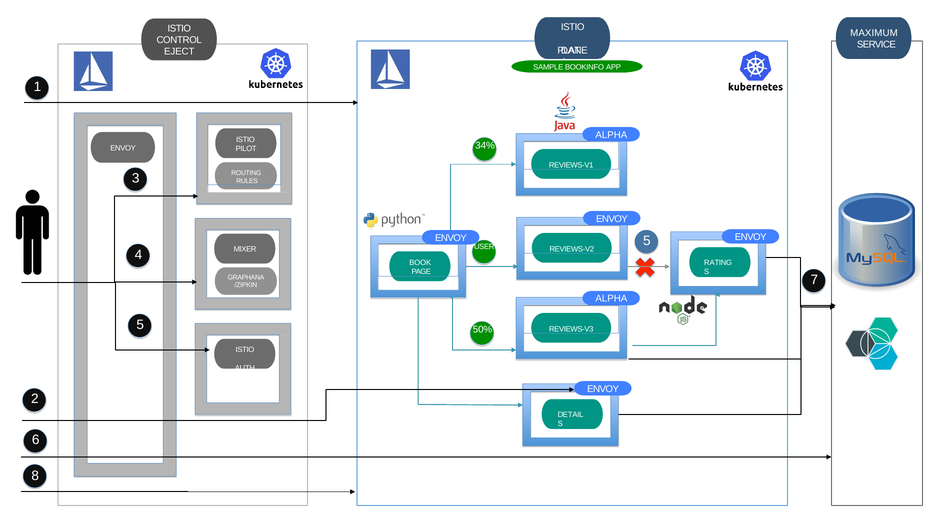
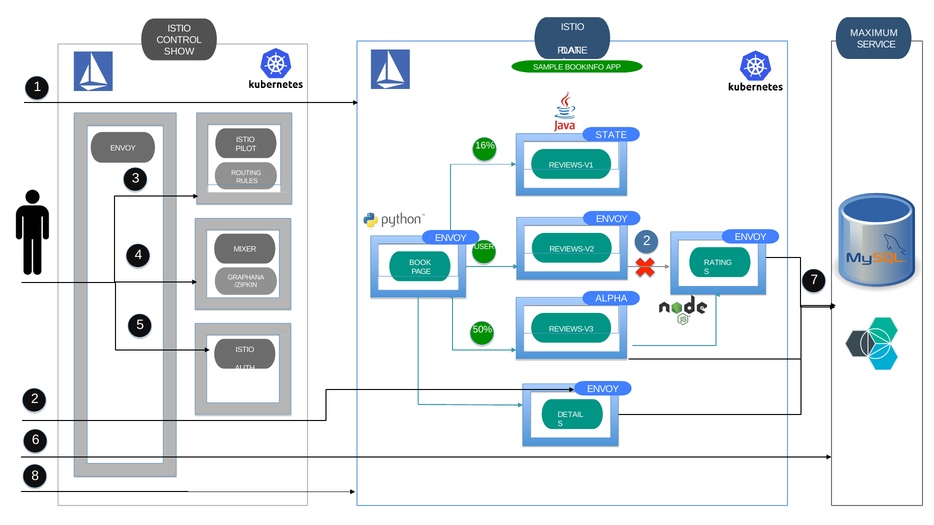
EJECT: EJECT -> SHOW
ALPHA at (611, 135): ALPHA -> STATE
34%: 34% -> 16%
USER 5: 5 -> 2
